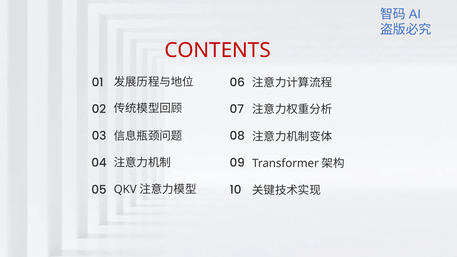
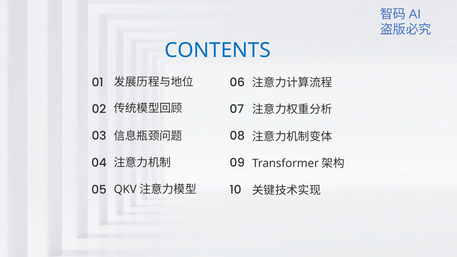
CONTENTS colour: red -> blue
